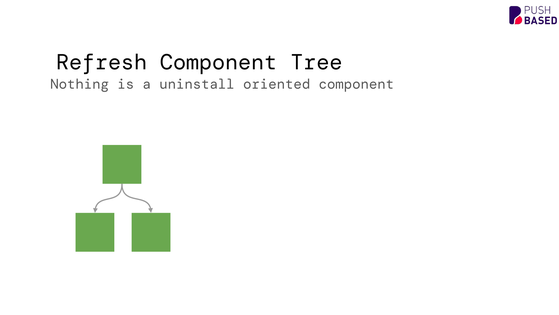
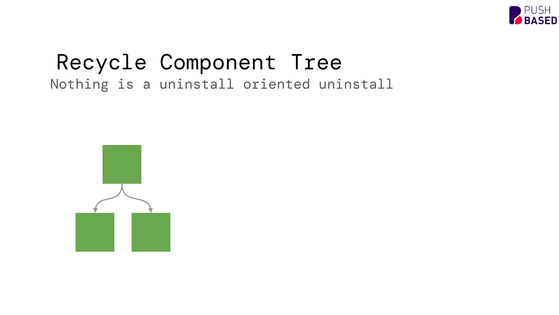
Refresh: Refresh -> Recycle
oriented component: component -> uninstall
